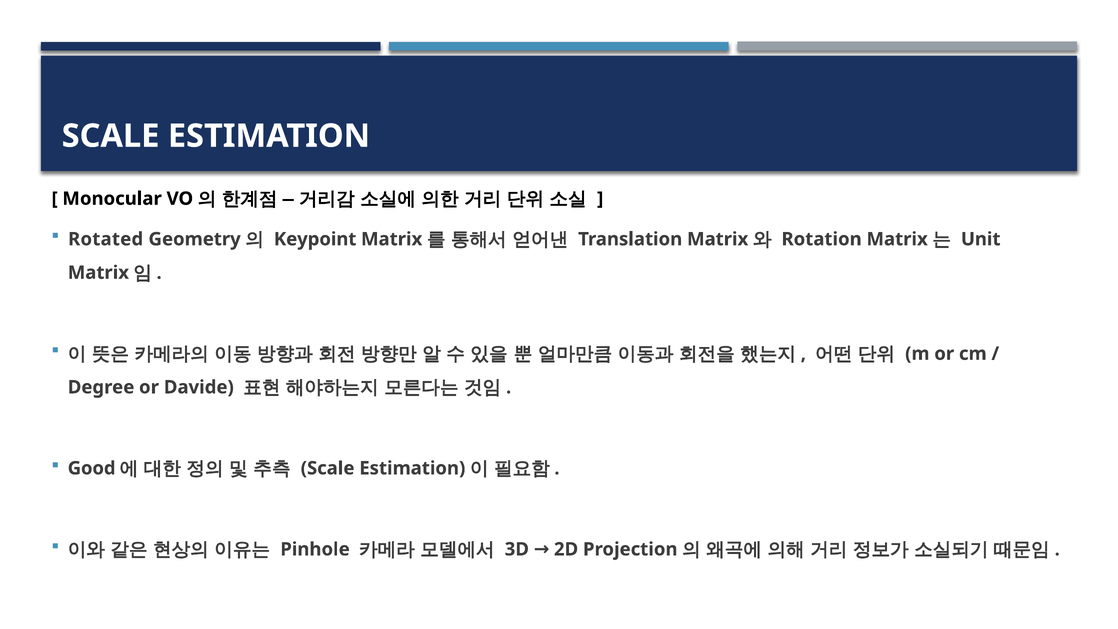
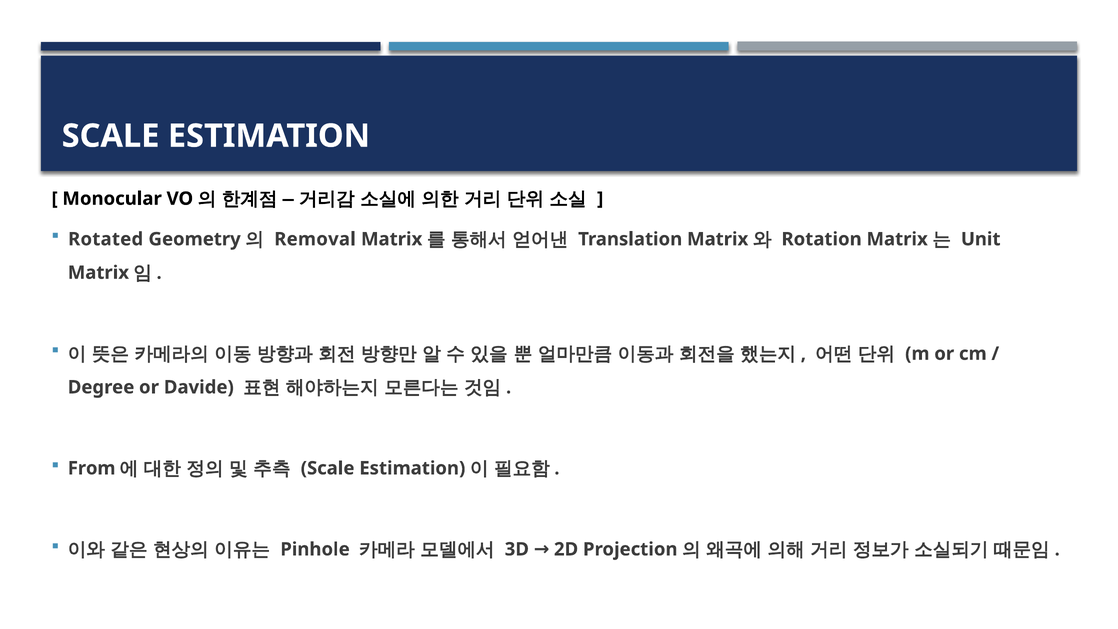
Keypoint: Keypoint -> Removal
Good: Good -> From
